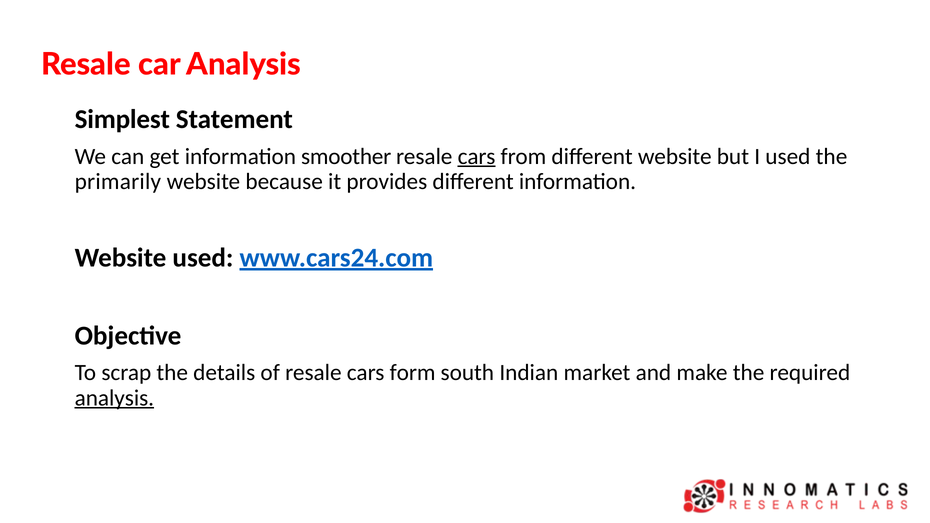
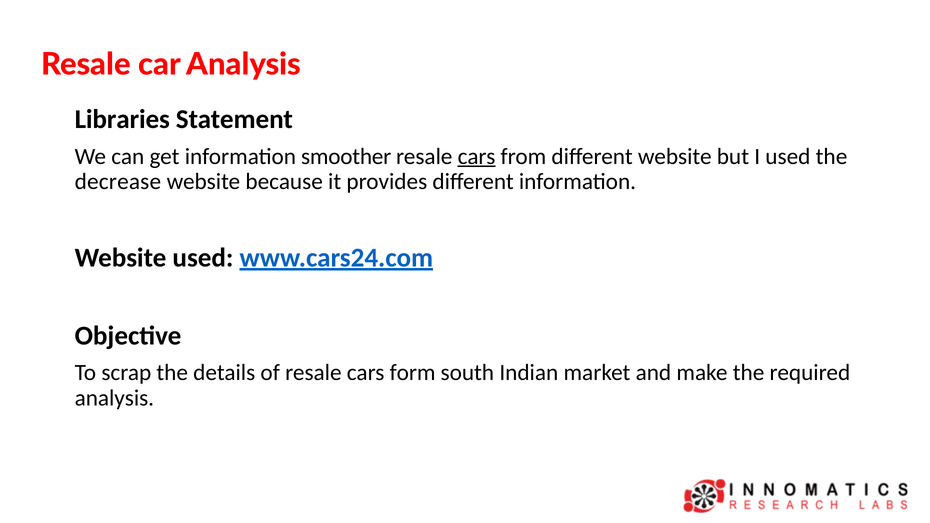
Simplest: Simplest -> Libraries
primarily: primarily -> decrease
analysis at (114, 398) underline: present -> none
